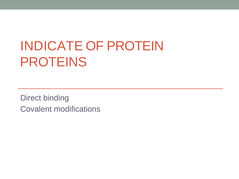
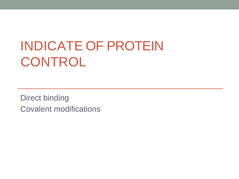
PROTEINS: PROTEINS -> CONTROL
